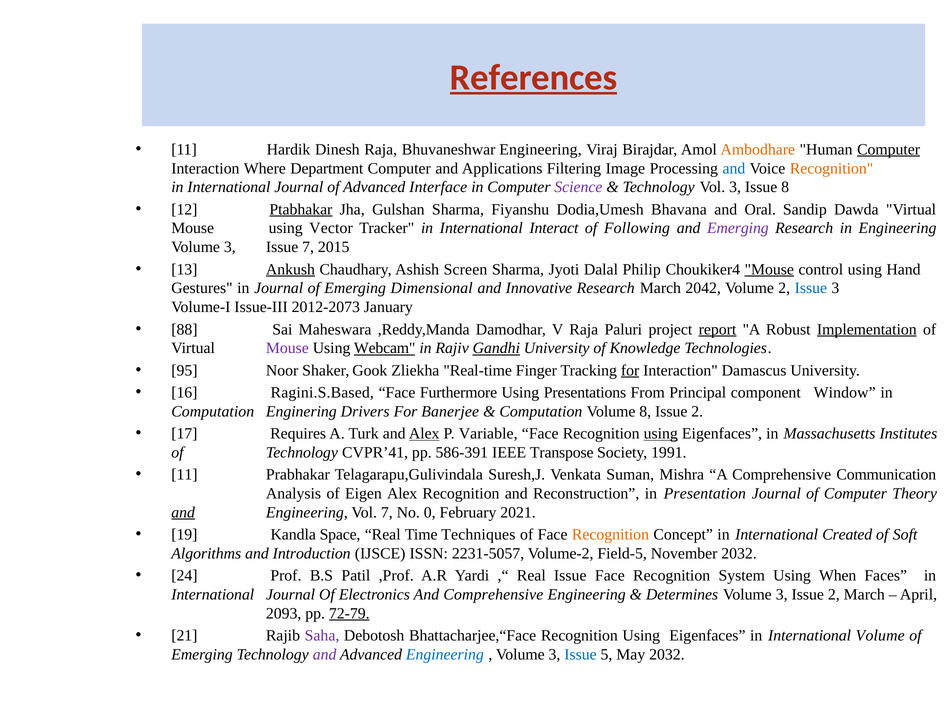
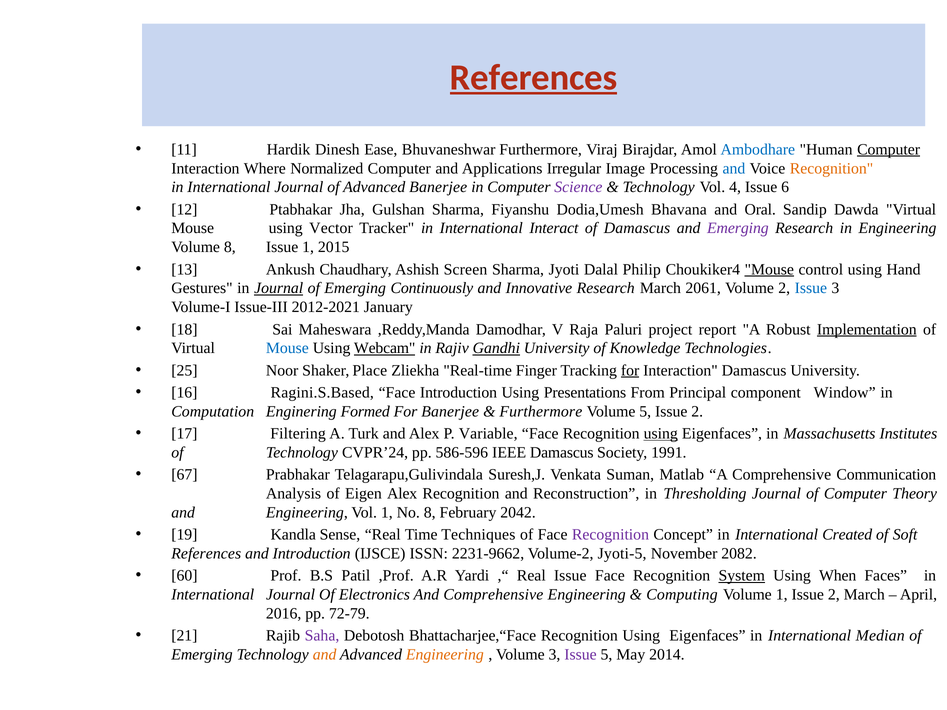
Dinesh Raja: Raja -> Ease
Bhuvaneshwar Engineering: Engineering -> Furthermore
Ambodhare colour: orange -> blue
Department: Department -> Normalized
Filtering: Filtering -> Irregular
Advanced Interface: Interface -> Banerjee
Vol 3: 3 -> 4
Issue 8: 8 -> 6
Ptabhakar underline: present -> none
of Following: Following -> Damascus
3 at (230, 247): 3 -> 8
Issue 7: 7 -> 1
Ankush underline: present -> none
Journal at (279, 288) underline: none -> present
Dimensional: Dimensional -> Continuously
2042: 2042 -> 2061
2012-2073: 2012-2073 -> 2012-2021
88: 88 -> 18
report underline: present -> none
Mouse at (287, 348) colour: purple -> blue
95: 95 -> 25
Gook: Gook -> Place
Face Furthermore: Furthermore -> Introduction
Drivers: Drivers -> Formed
Computation at (541, 412): Computation -> Furthermore
Volume 8: 8 -> 5
Requires: Requires -> Filtering
Alex at (424, 434) underline: present -> none
CVPR’41: CVPR’41 -> CVPR’24
586-391: 586-391 -> 586-596
IEEE Transpose: Transpose -> Damascus
11 at (184, 475): 11 -> 67
Mishra: Mishra -> Matlab
Presentation: Presentation -> Thresholding
and at (183, 513) underline: present -> none
Vol 7: 7 -> 1
No 0: 0 -> 8
2021: 2021 -> 2042
Space: Space -> Sense
Recognition at (610, 535) colour: orange -> purple
Algorithms at (206, 554): Algorithms -> References
2231-5057: 2231-5057 -> 2231-9662
Field-5: Field-5 -> Jyoti-5
November 2032: 2032 -> 2082
24: 24 -> 60
System underline: none -> present
Determines: Determines -> Computing
3 at (782, 595): 3 -> 1
2093: 2093 -> 2016
72-79 underline: present -> none
International Volume: Volume -> Median
and at (325, 655) colour: purple -> orange
Engineering at (445, 655) colour: blue -> orange
Issue at (580, 655) colour: blue -> purple
May 2032: 2032 -> 2014
